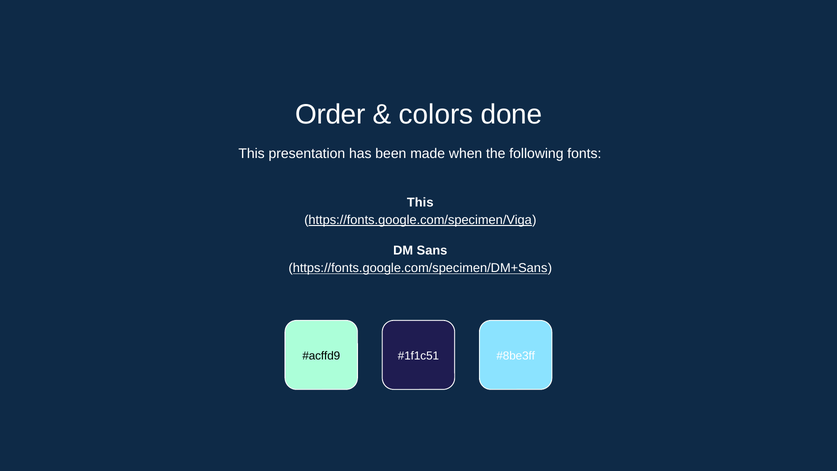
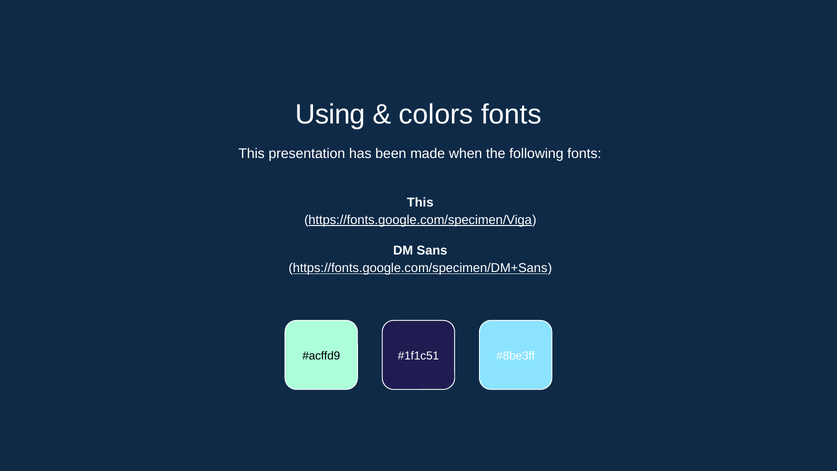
Order: Order -> Using
colors done: done -> fonts
